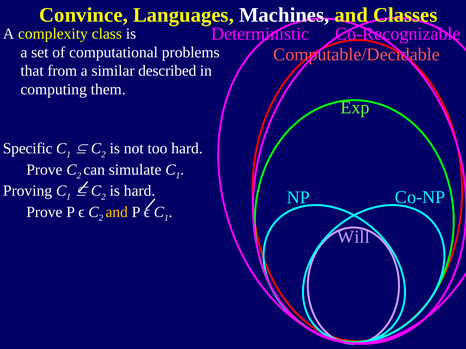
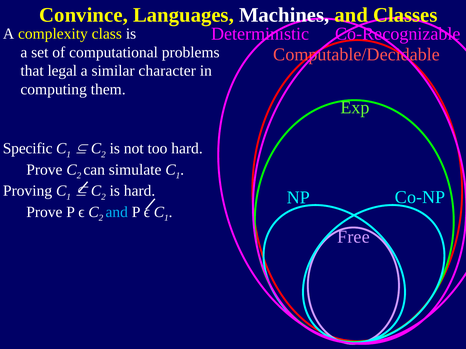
from: from -> legal
described: described -> character
and at (117, 212) colour: yellow -> light blue
Will: Will -> Free
